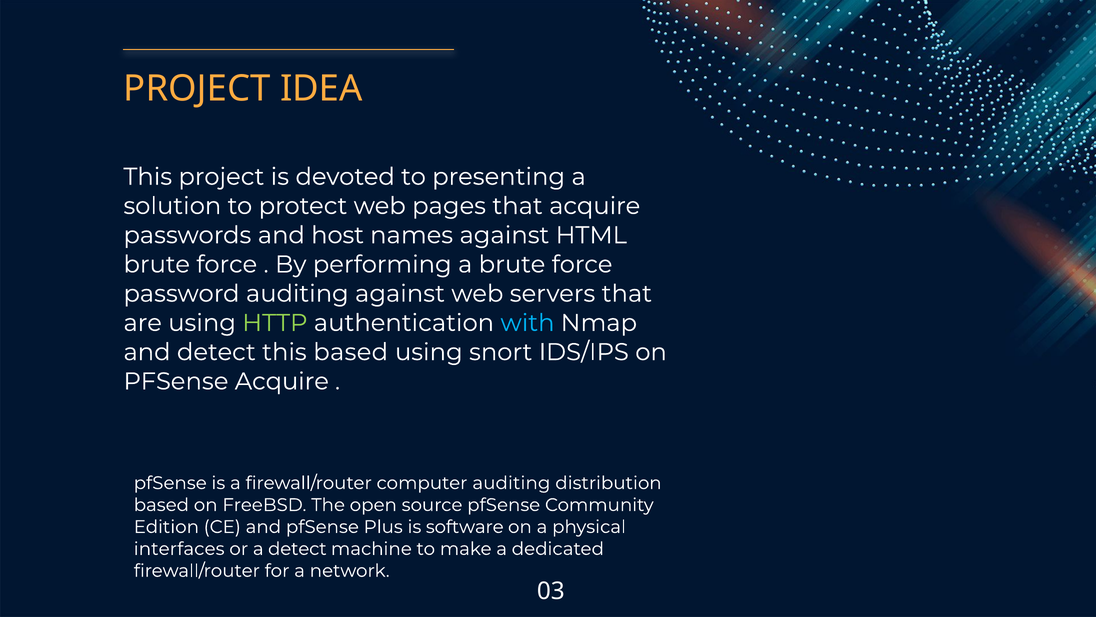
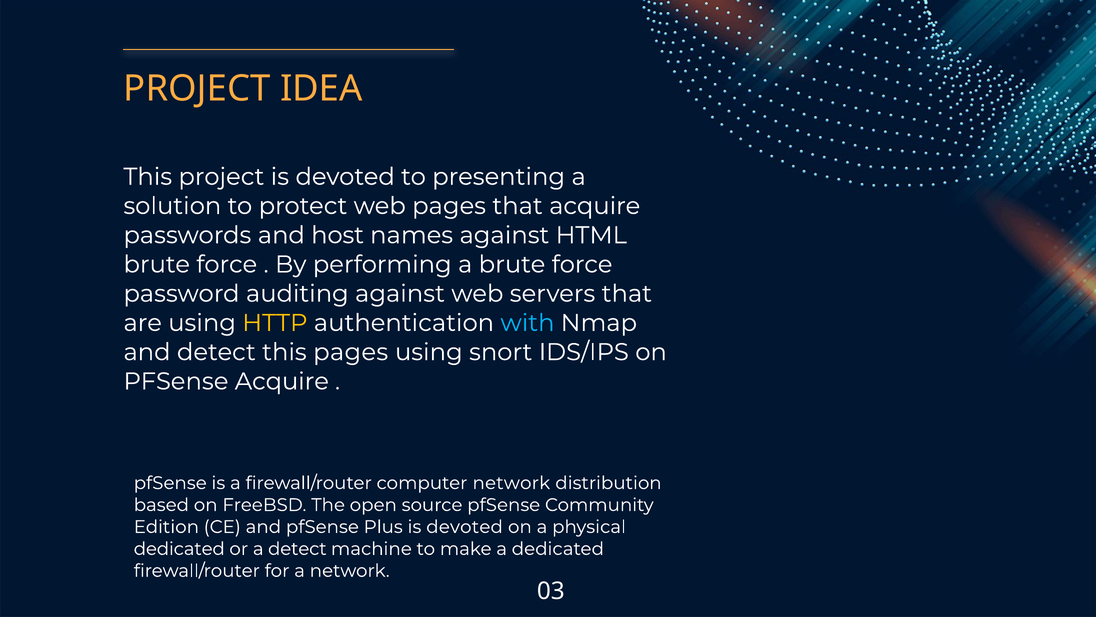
HTTP colour: light green -> yellow
this based: based -> pages
computer auditing: auditing -> network
Plus is software: software -> devoted
interfaces at (179, 548): interfaces -> dedicated
